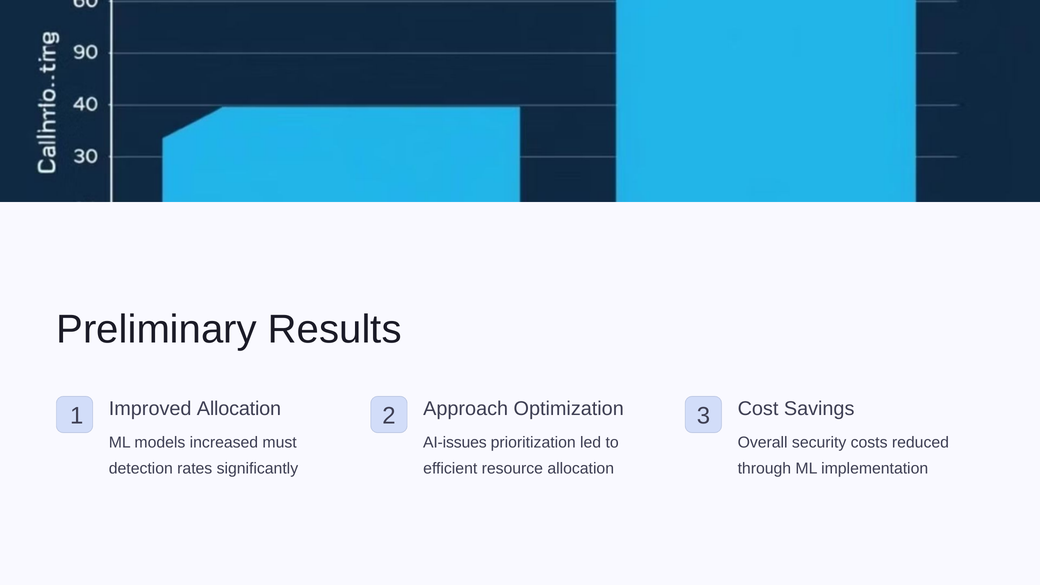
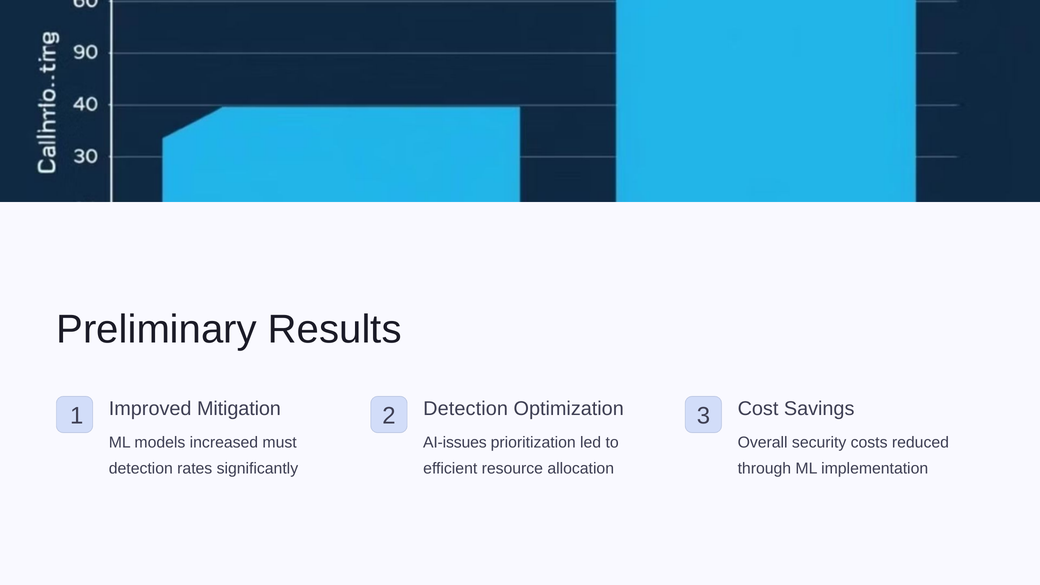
Improved Allocation: Allocation -> Mitigation
2 Approach: Approach -> Detection
